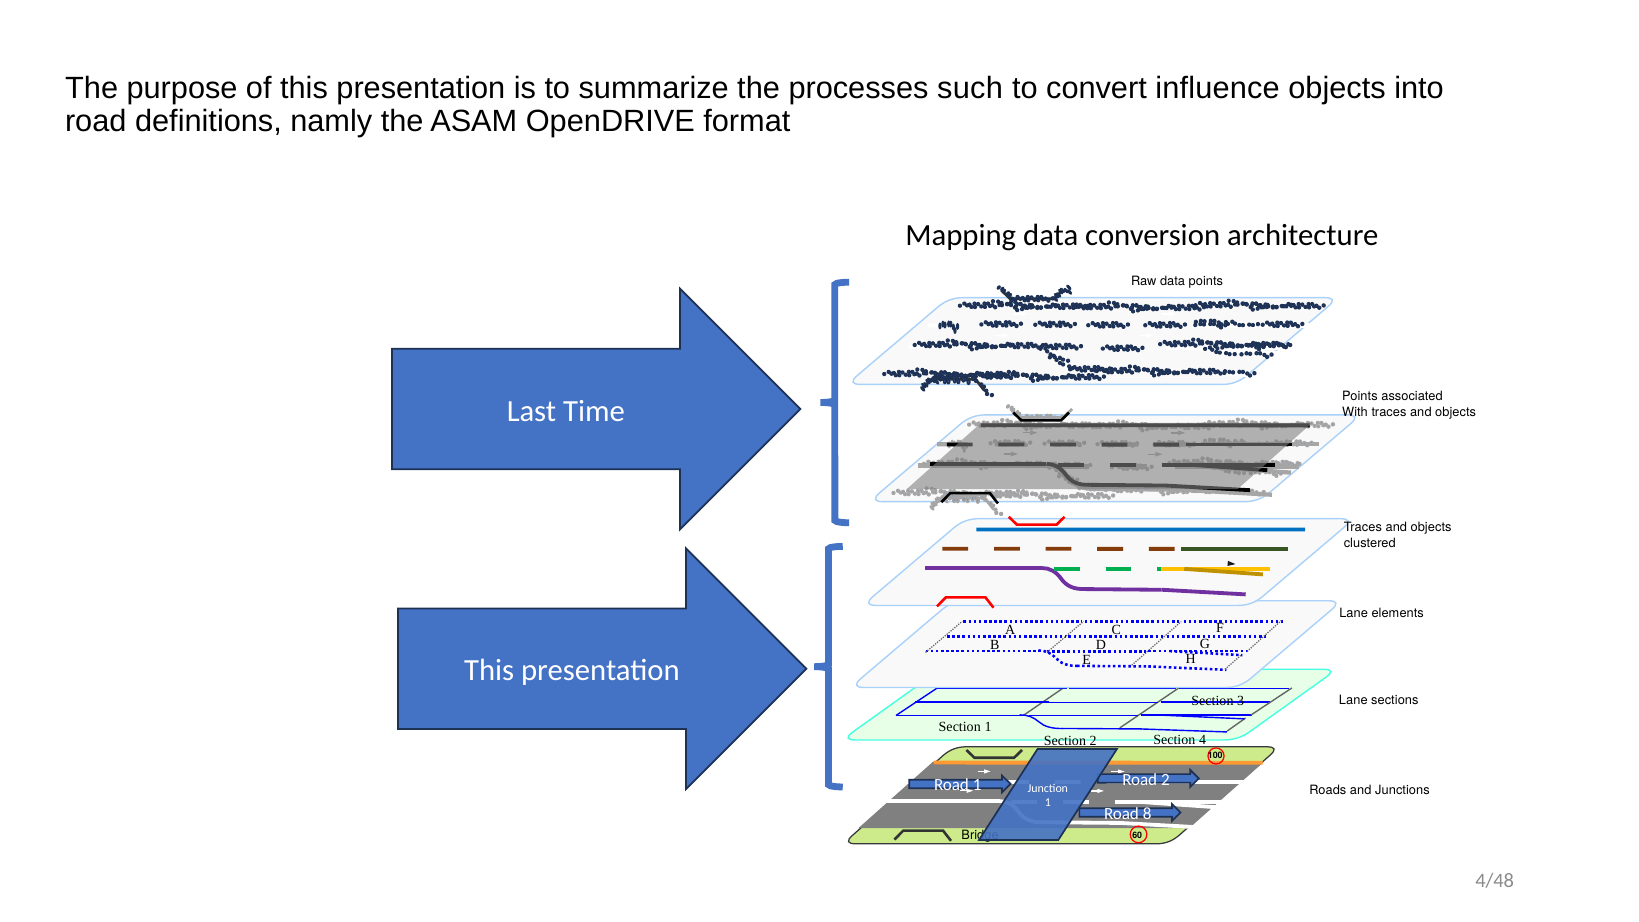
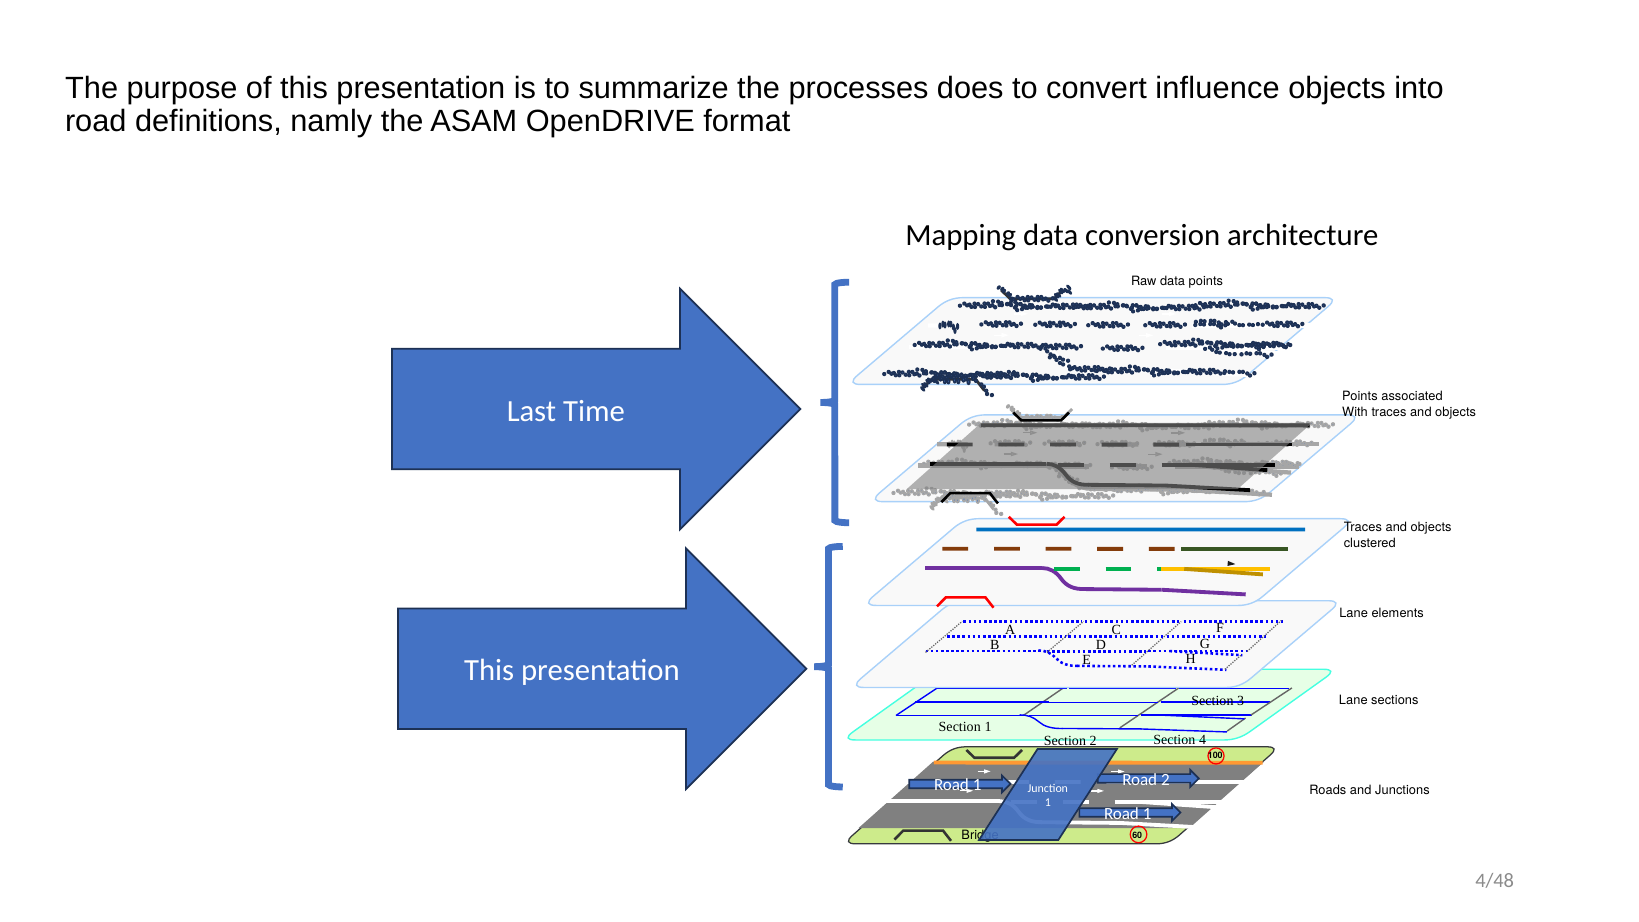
such: such -> does
8 at (1147, 814): 8 -> 1
